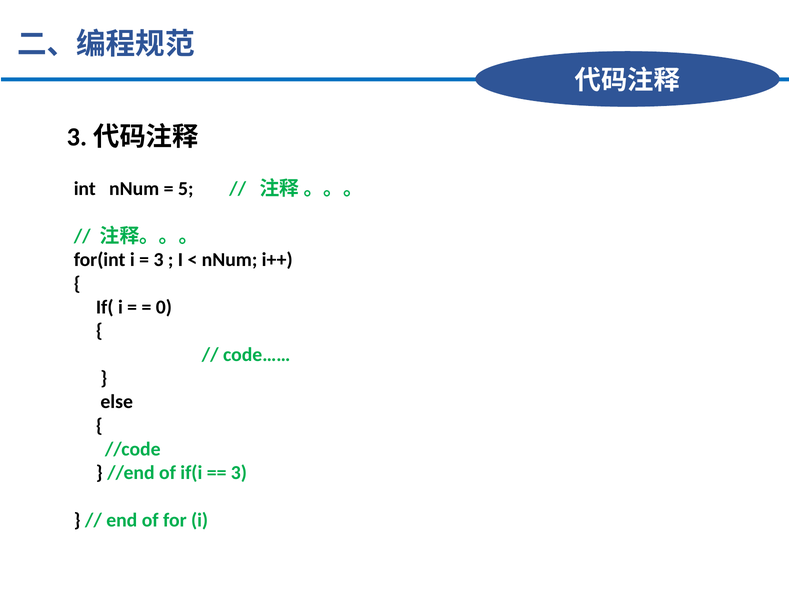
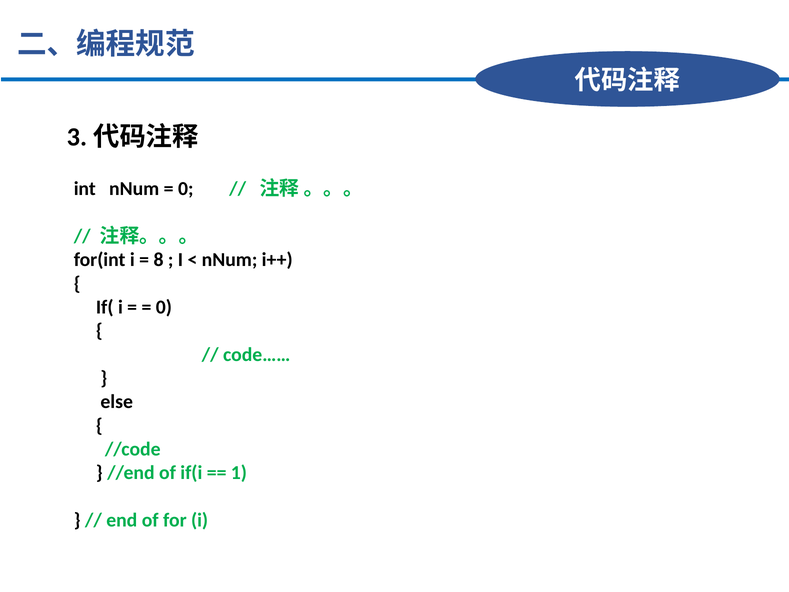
5 at (186, 189): 5 -> 0
3 at (158, 260): 3 -> 8
3 at (239, 473): 3 -> 1
